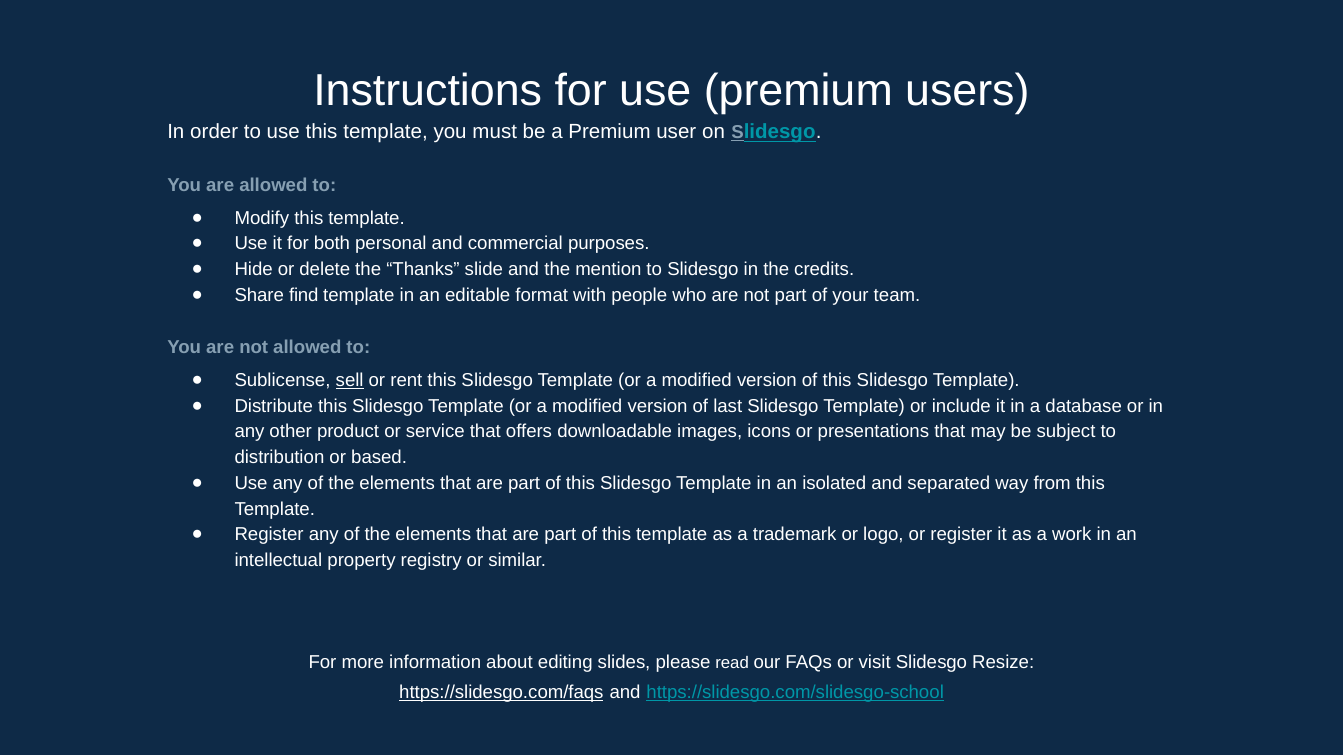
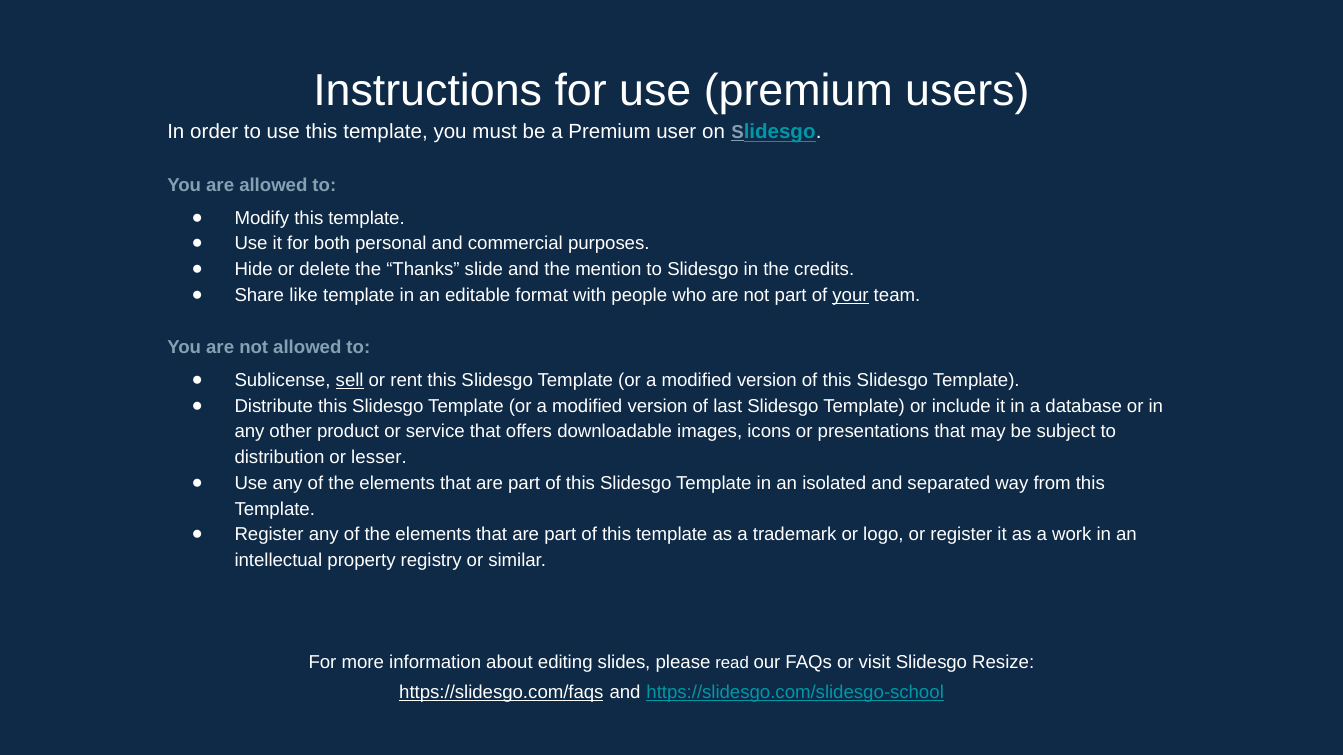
find: find -> like
your underline: none -> present
based: based -> lesser
